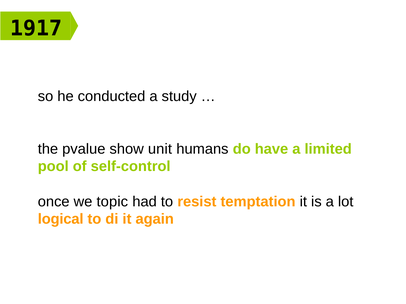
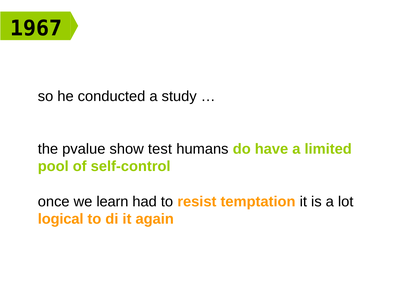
1917: 1917 -> 1967
unit: unit -> test
topic: topic -> learn
